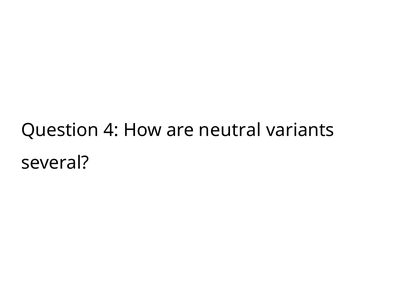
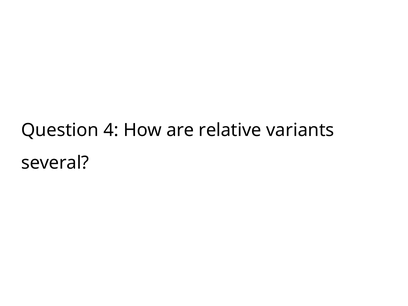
neutral: neutral -> relative
